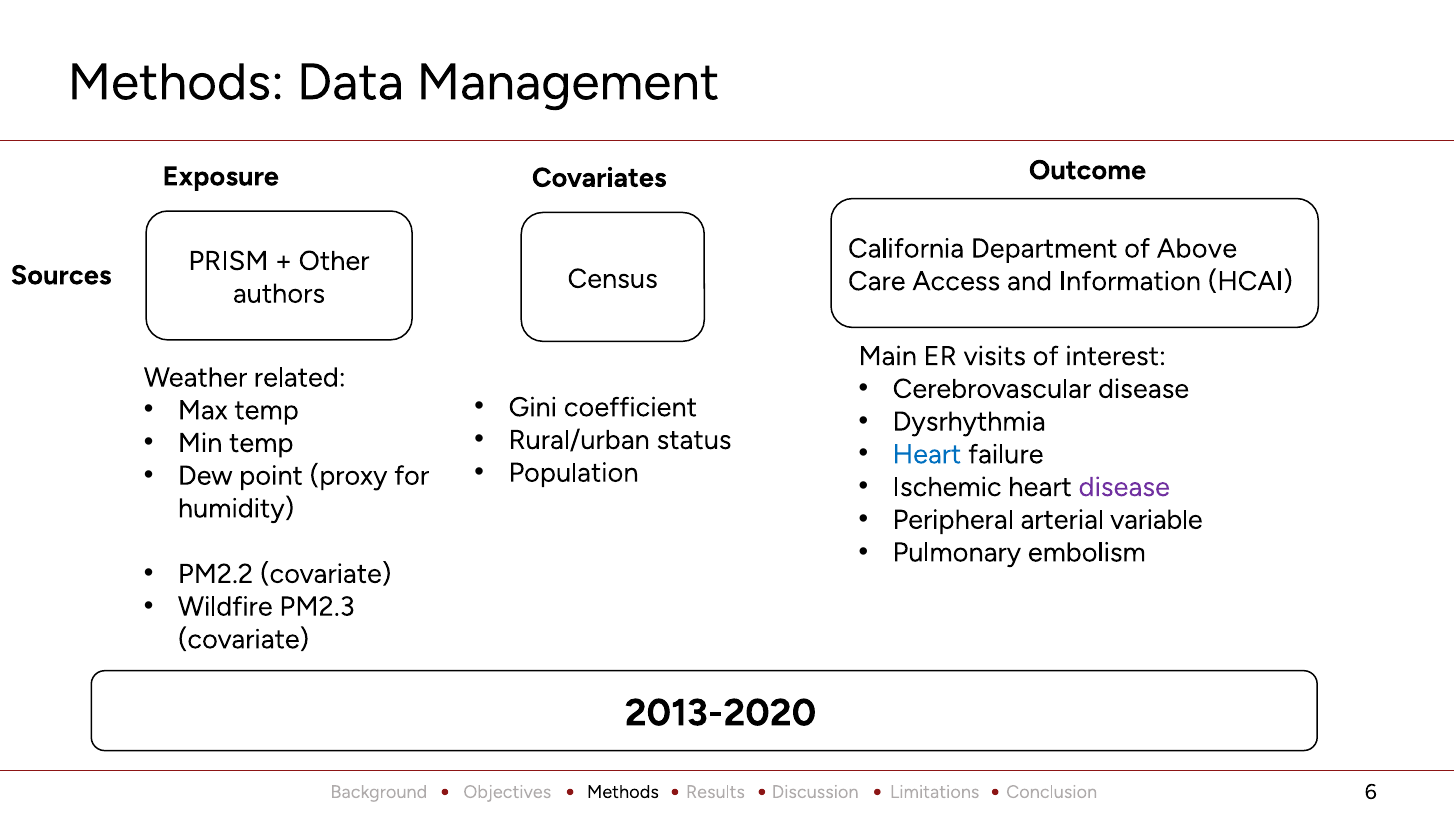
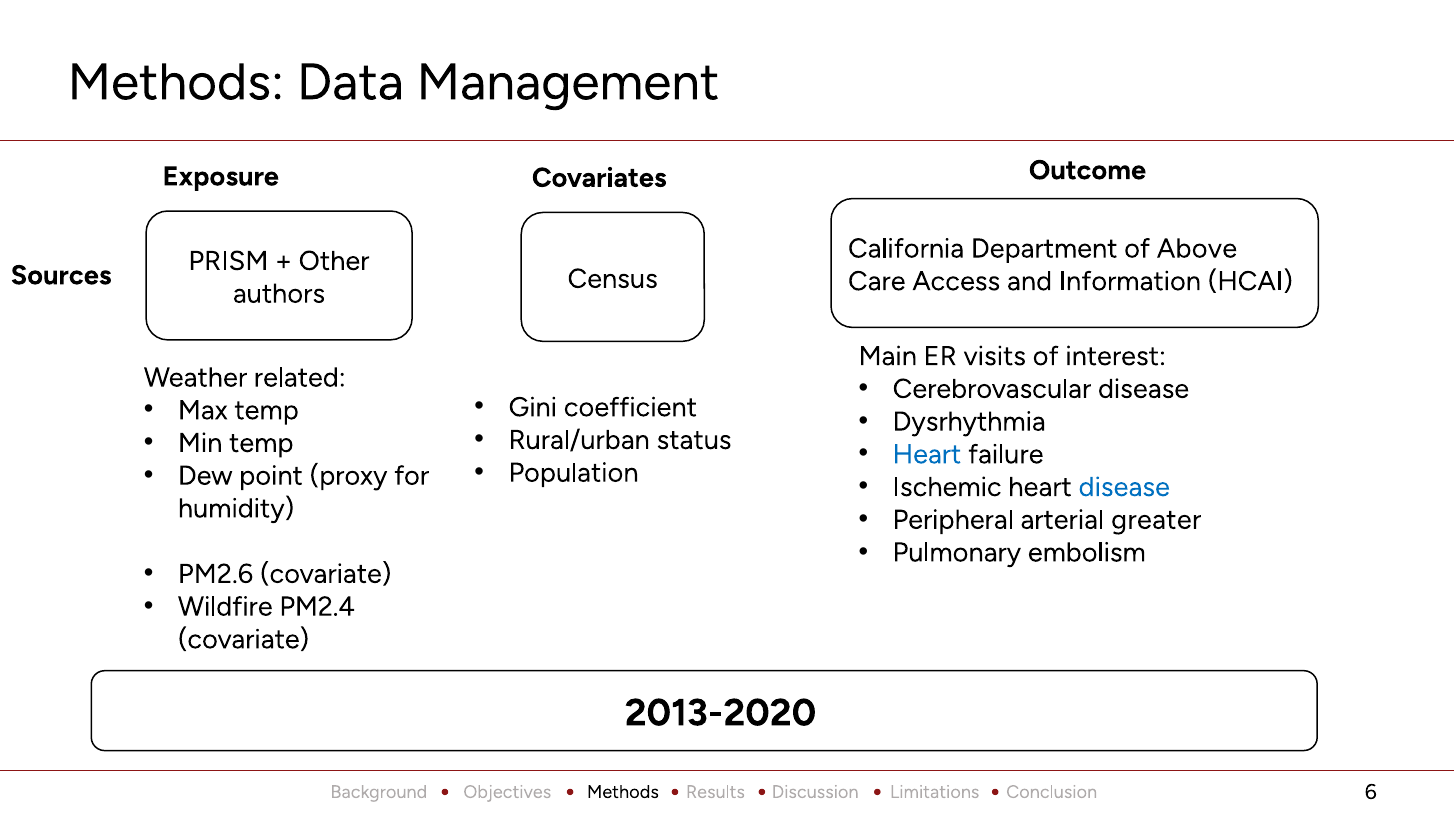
disease at (1124, 487) colour: purple -> blue
variable: variable -> greater
PM2.2: PM2.2 -> PM2.6
PM2.3: PM2.3 -> PM2.4
